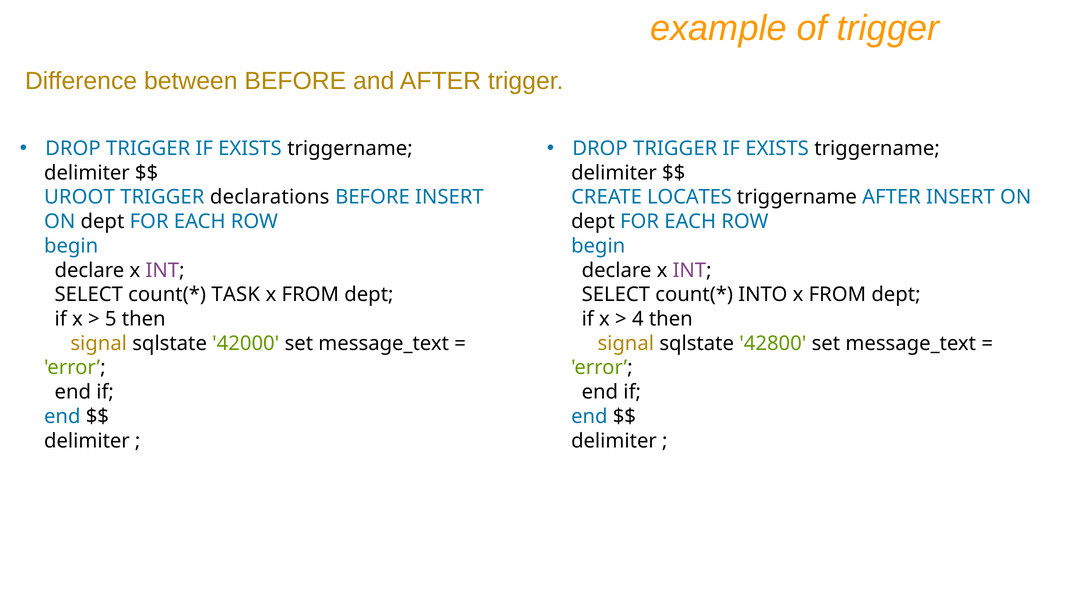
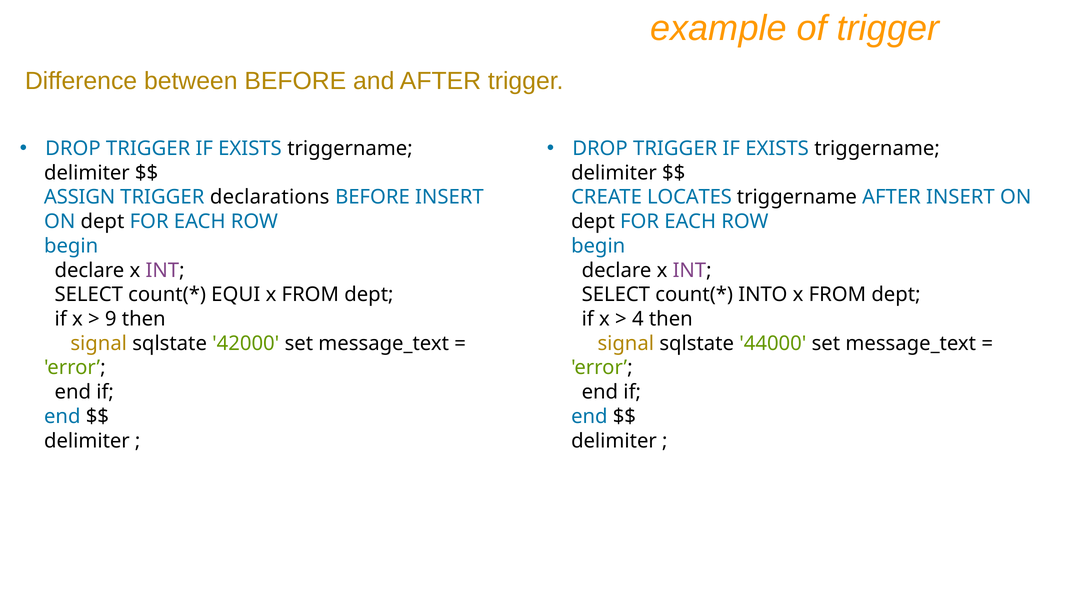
UROOT: UROOT -> ASSIGN
TASK: TASK -> EQUI
5: 5 -> 9
42800: 42800 -> 44000
